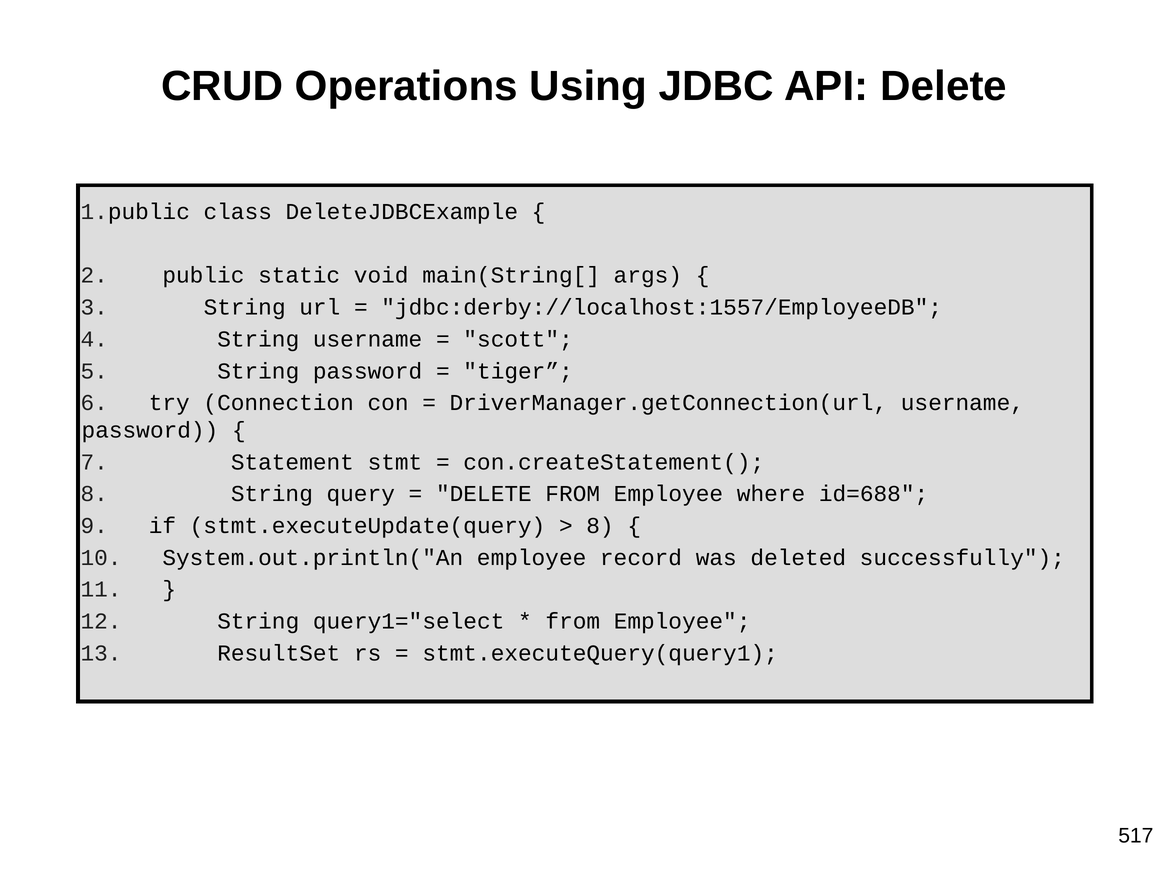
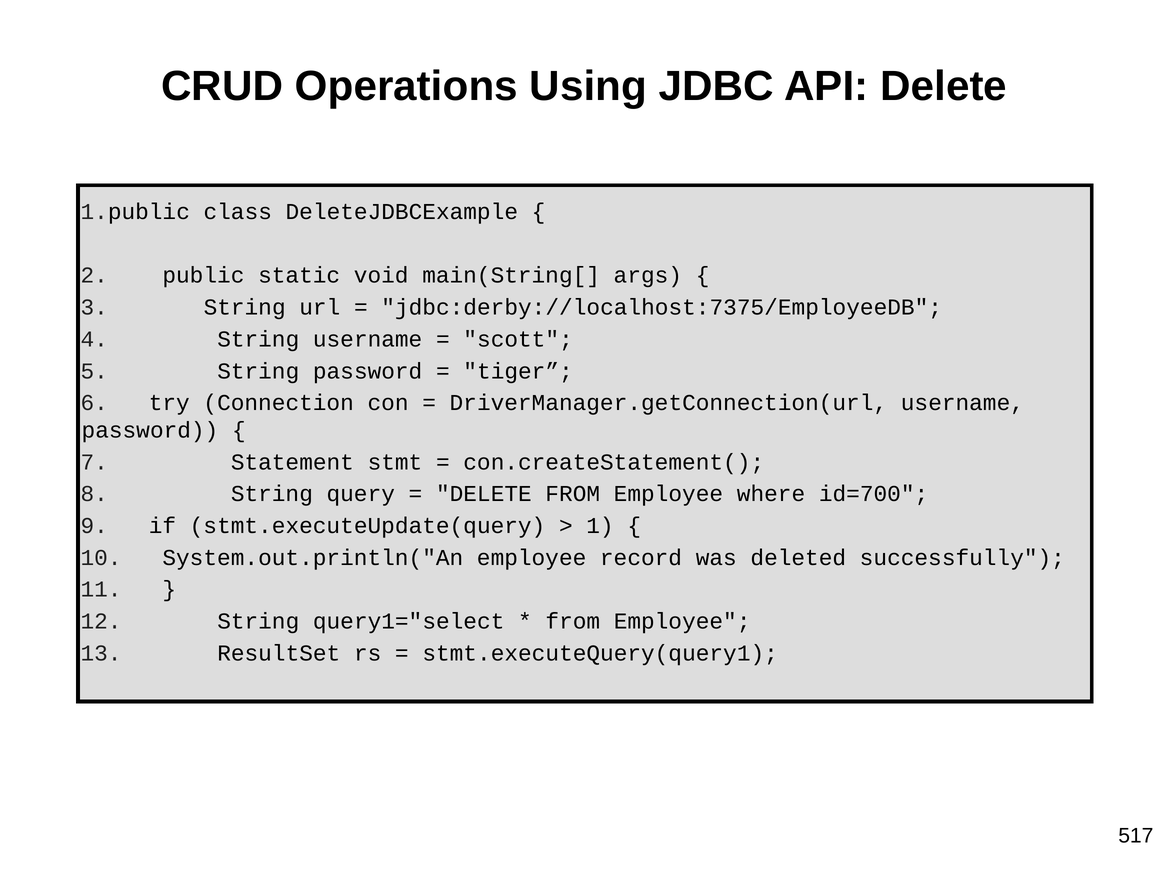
jdbc:derby://localhost:1557/EmployeeDB: jdbc:derby://localhost:1557/EmployeeDB -> jdbc:derby://localhost:7375/EmployeeDB
id=688: id=688 -> id=700
8 at (600, 526): 8 -> 1
